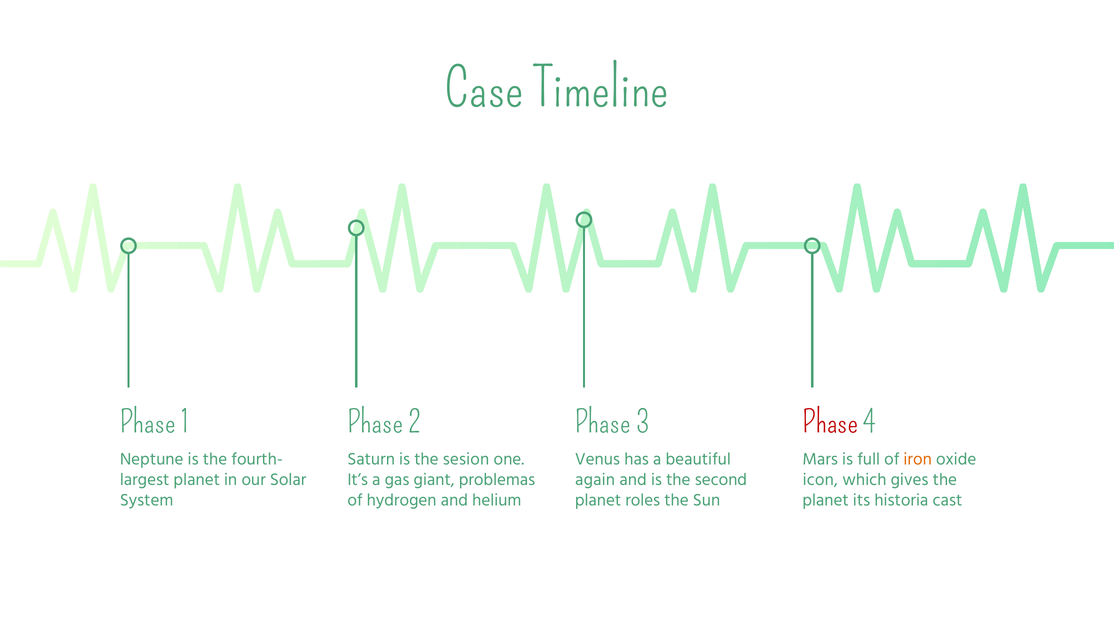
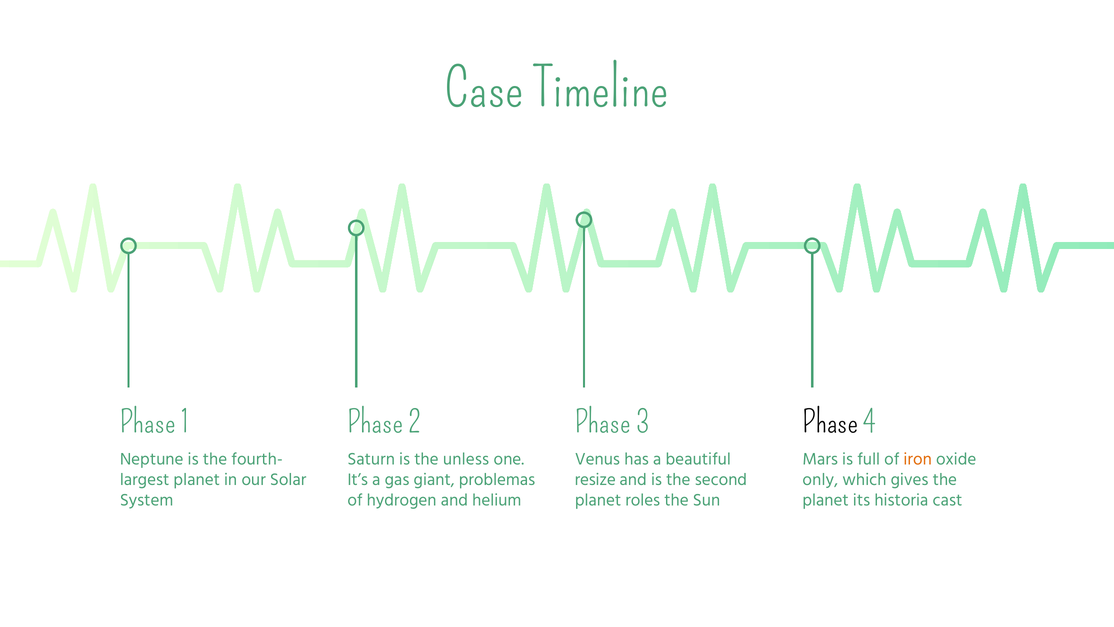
Phase at (830, 422) colour: red -> black
sesion: sesion -> unless
again: again -> resize
icon: icon -> only
